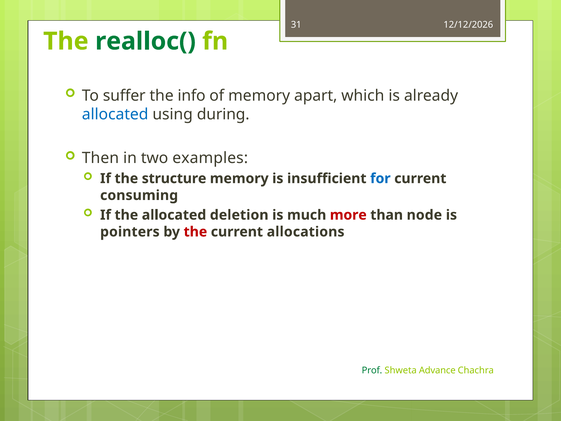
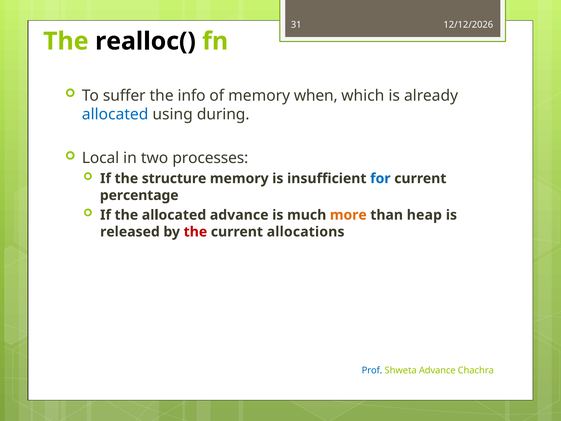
realloc( colour: green -> black
apart: apart -> when
Then: Then -> Local
examples: examples -> processes
consuming: consuming -> percentage
allocated deletion: deletion -> advance
more colour: red -> orange
node: node -> heap
pointers: pointers -> released
Prof colour: green -> blue
